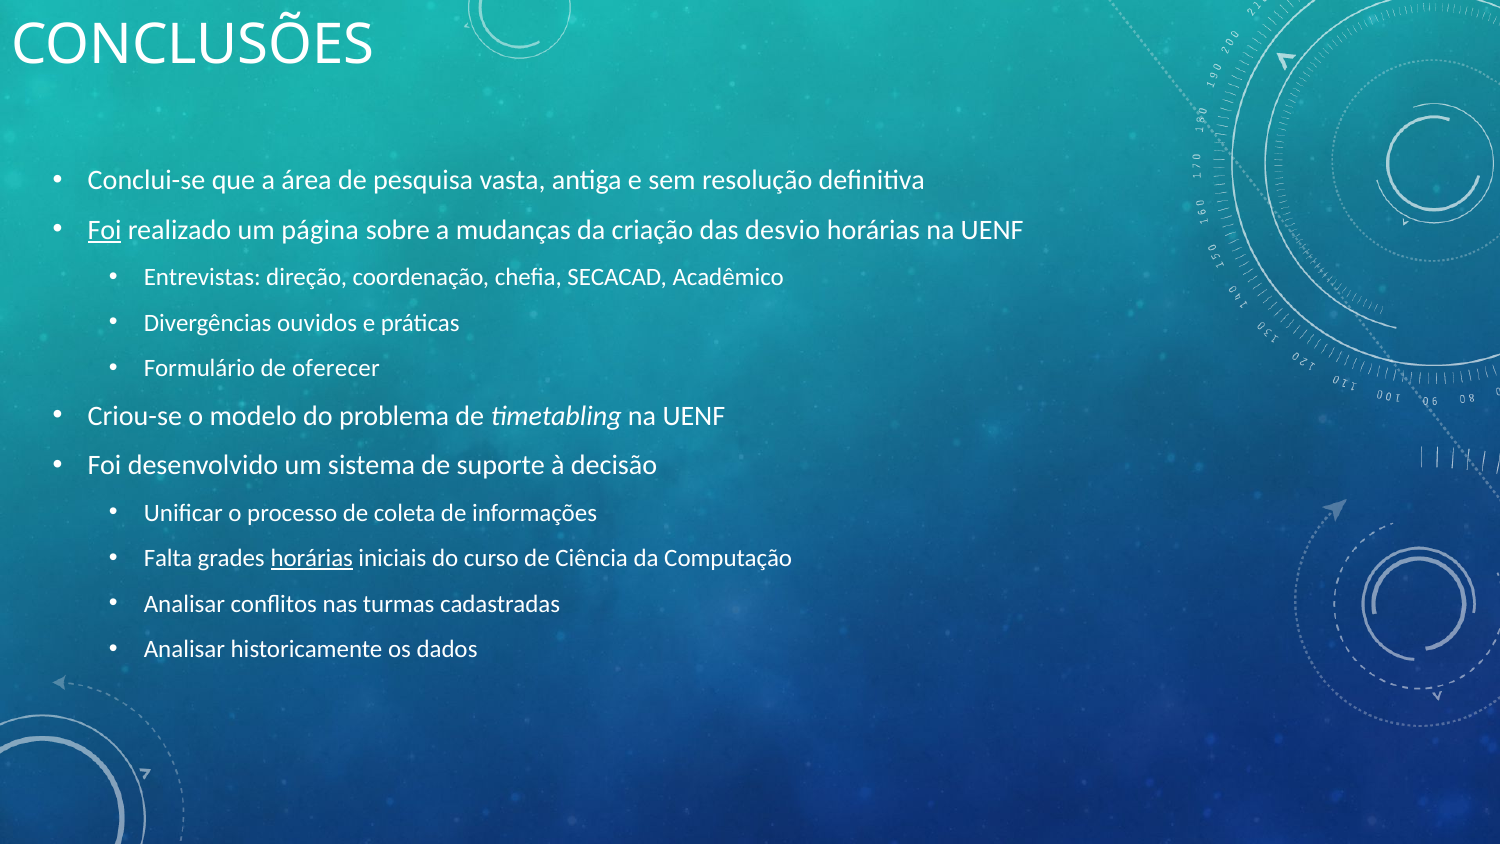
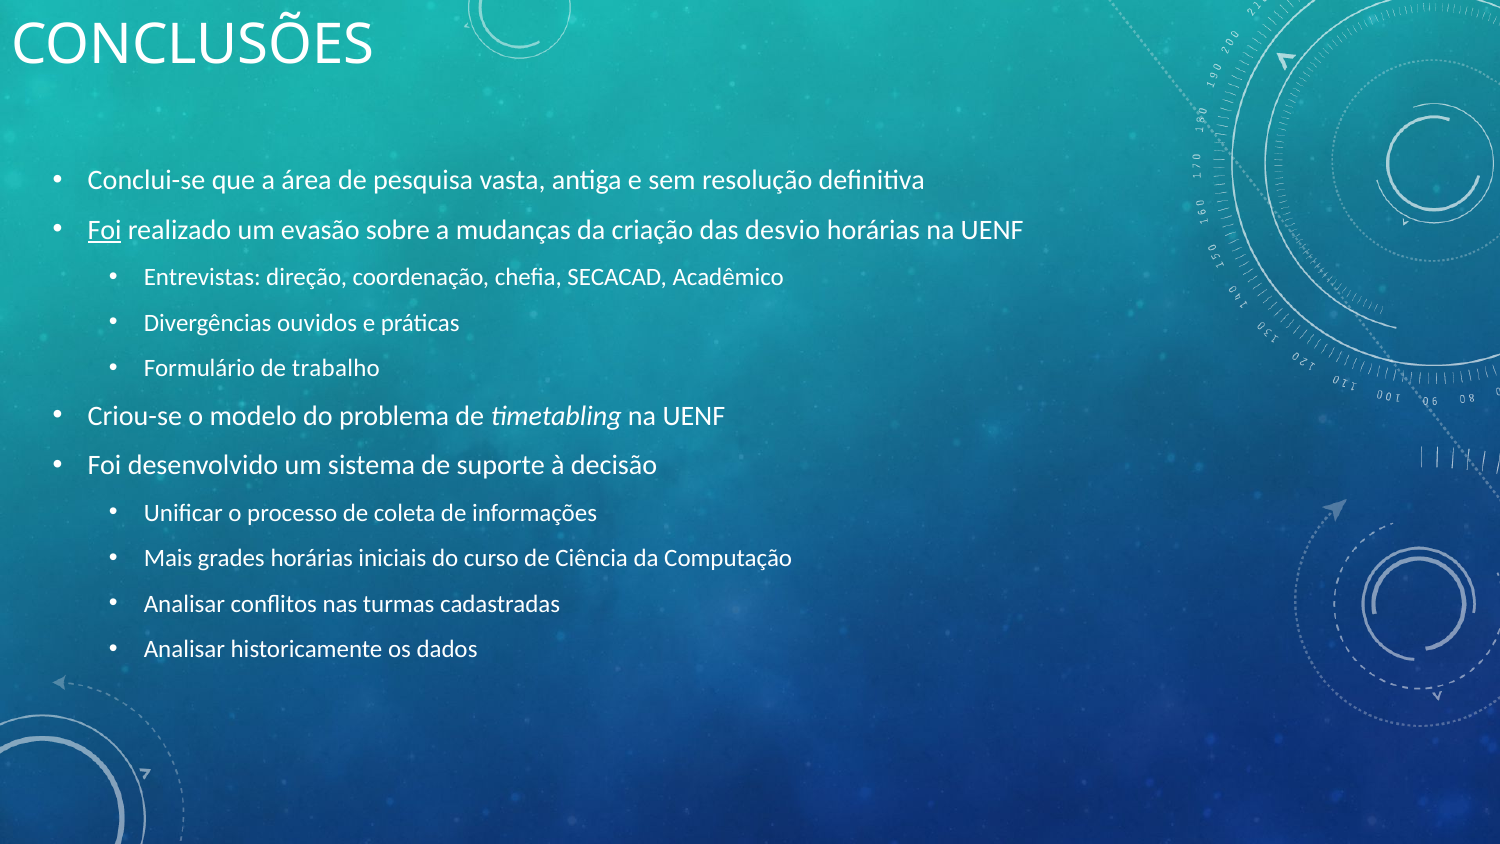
página: página -> evasão
oferecer: oferecer -> trabalho
Falta: Falta -> Mais
horárias at (312, 558) underline: present -> none
